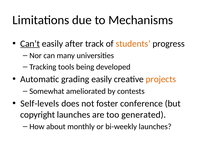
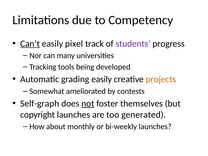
Mechanisms: Mechanisms -> Competency
after: after -> pixel
students colour: orange -> purple
Self-levels: Self-levels -> Self-graph
not underline: none -> present
conference: conference -> themselves
